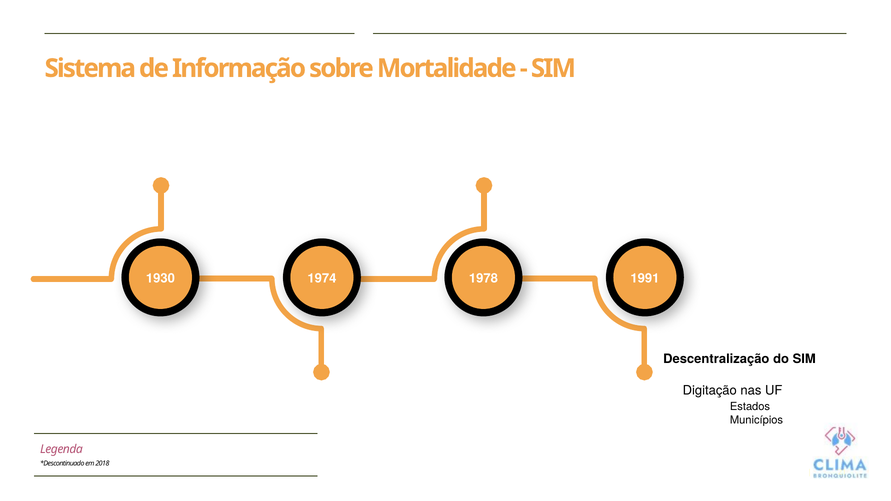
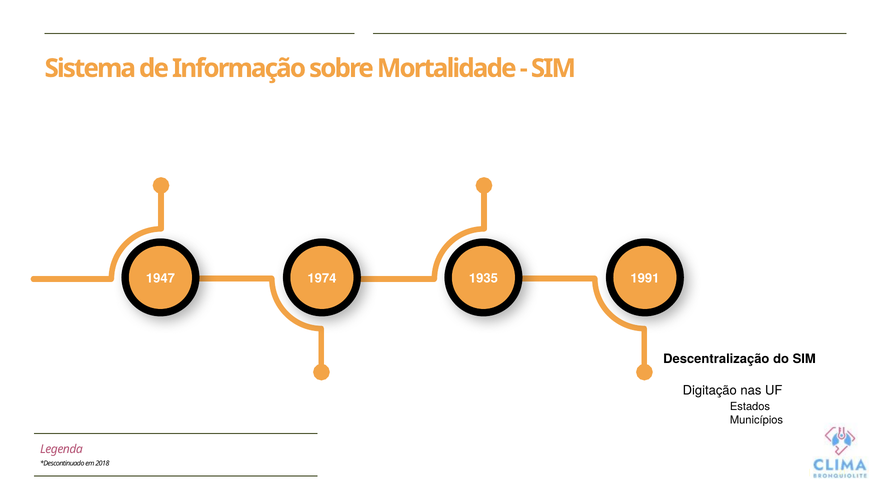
1930: 1930 -> 1947
1978: 1978 -> 1935
